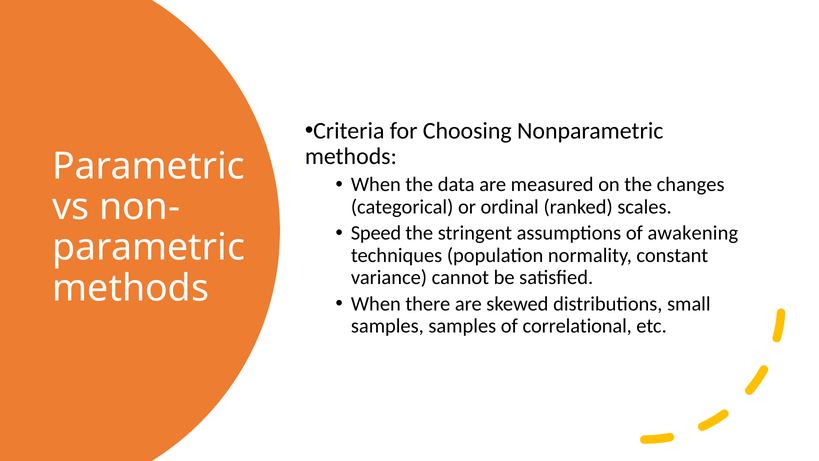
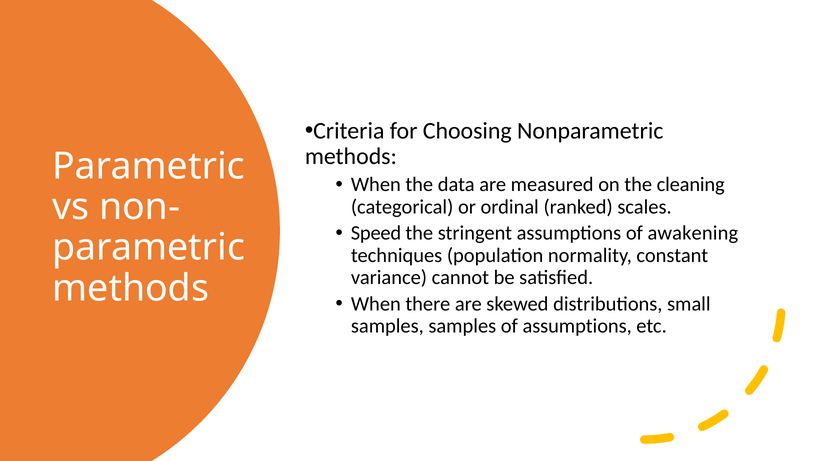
changes: changes -> cleaning
of correlational: correlational -> assumptions
